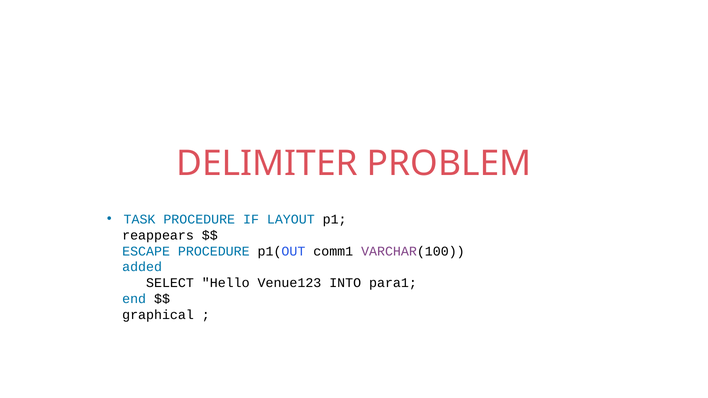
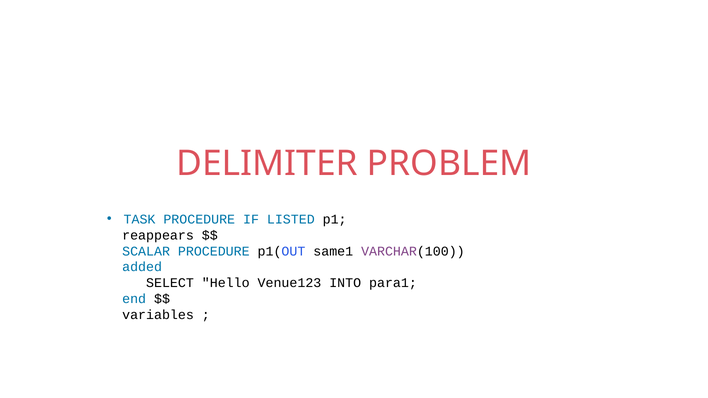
LAYOUT: LAYOUT -> LISTED
ESCAPE: ESCAPE -> SCALAR
comm1: comm1 -> same1
graphical: graphical -> variables
